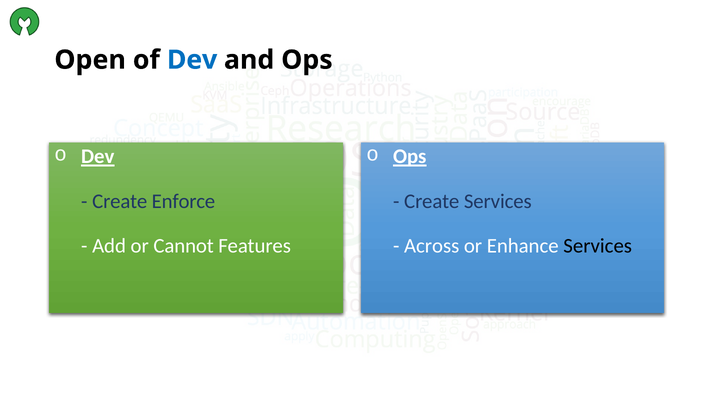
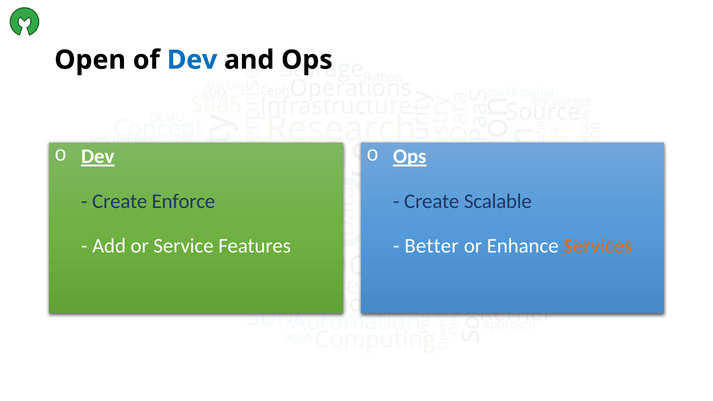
Create Services: Services -> Scalable
Cannot: Cannot -> Service
Across: Across -> Better
Services at (598, 246) colour: black -> orange
